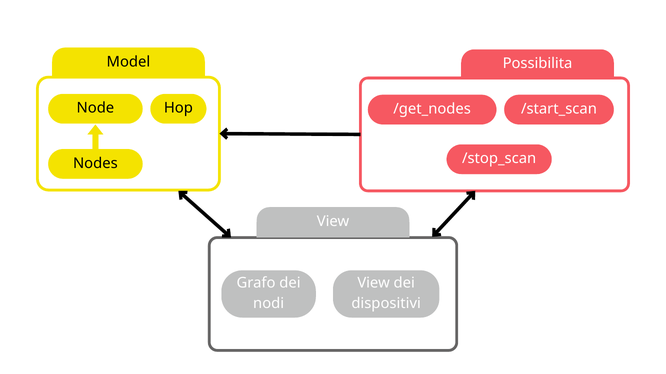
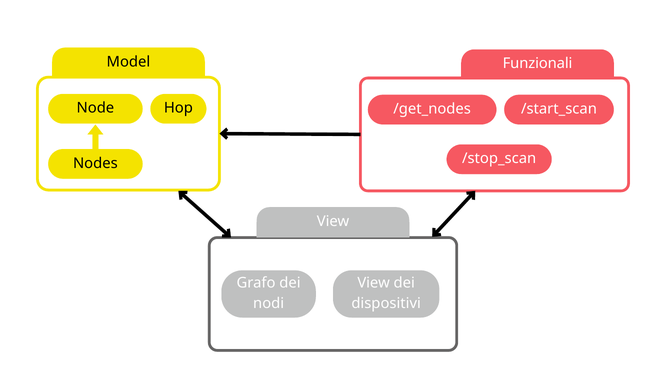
Possibilita: Possibilita -> Funzionali
